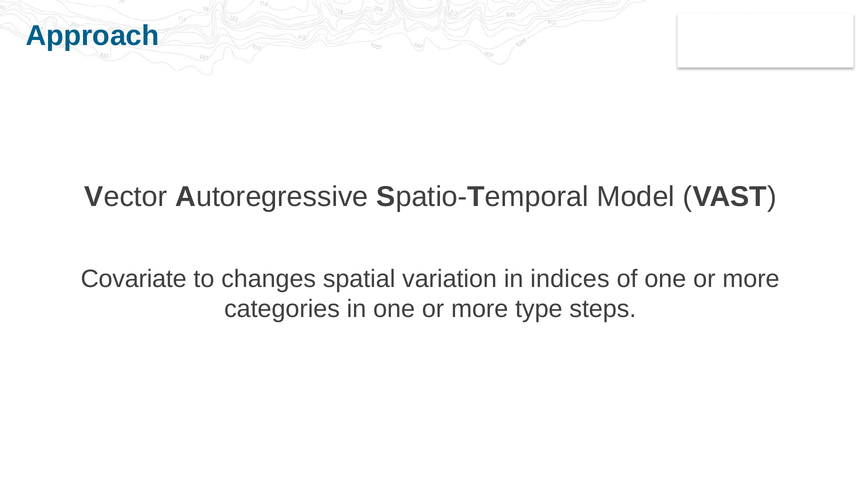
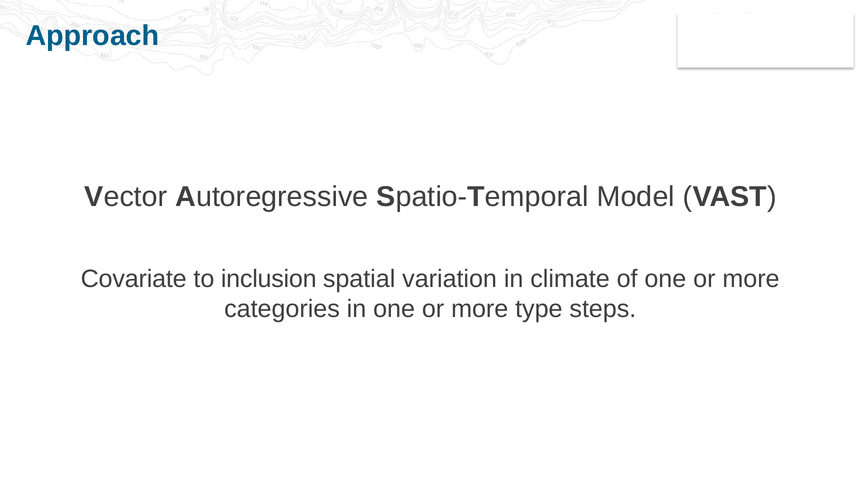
changes: changes -> inclusion
indices: indices -> climate
